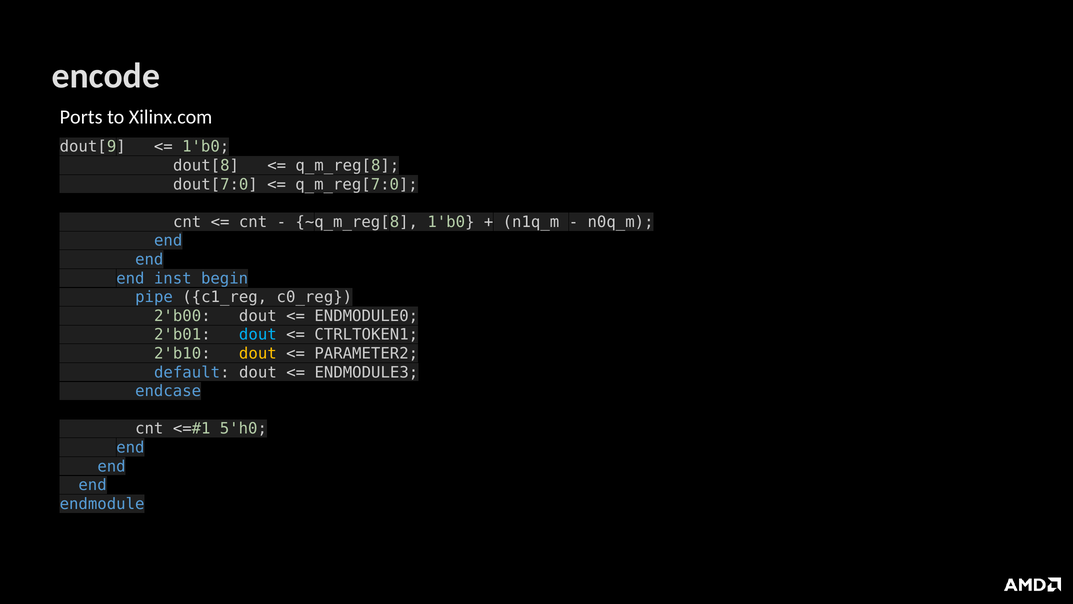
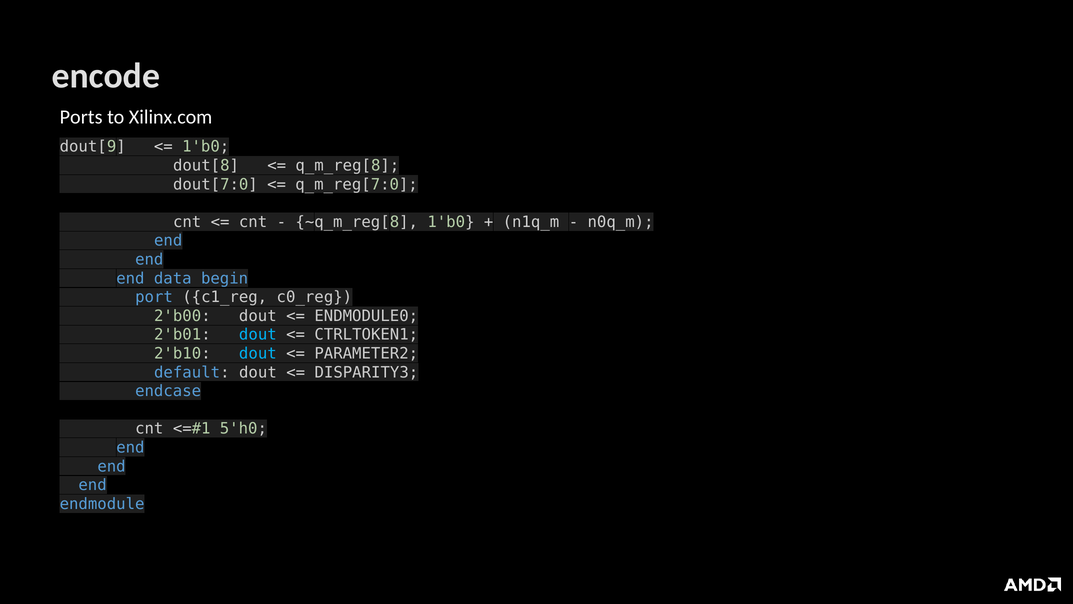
inst: inst -> data
pipe: pipe -> port
dout at (258, 353) colour: yellow -> light blue
ENDMODULE3: ENDMODULE3 -> DISPARITY3
